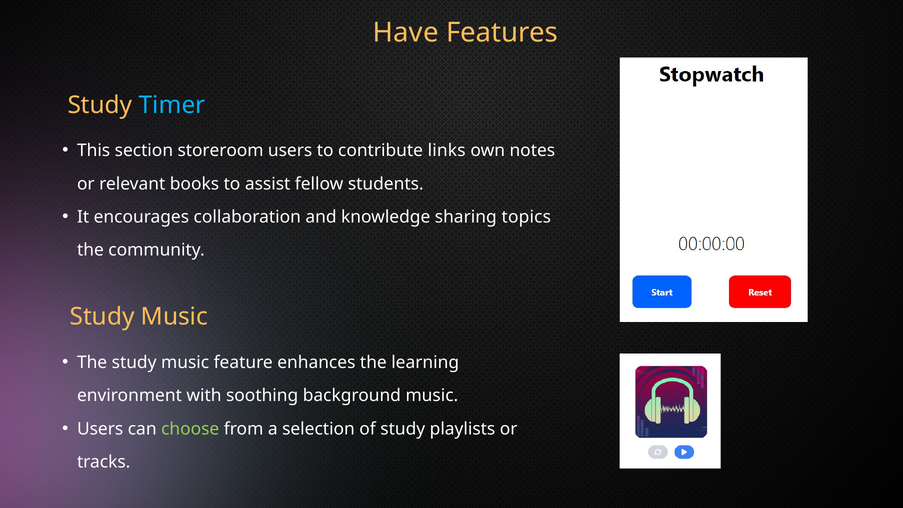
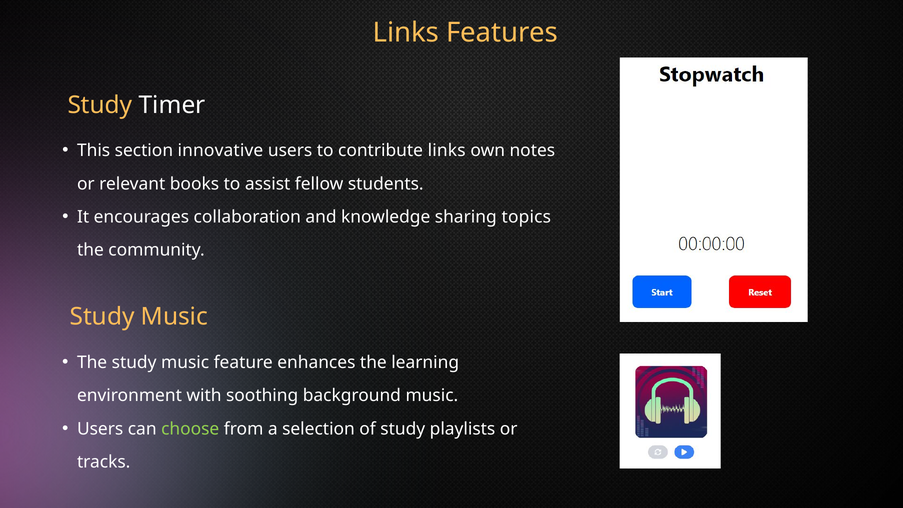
Have at (406, 33): Have -> Links
Timer colour: light blue -> white
storeroom: storeroom -> innovative
